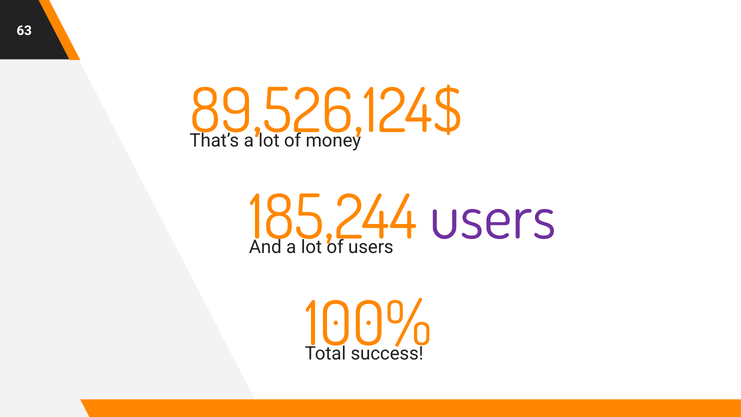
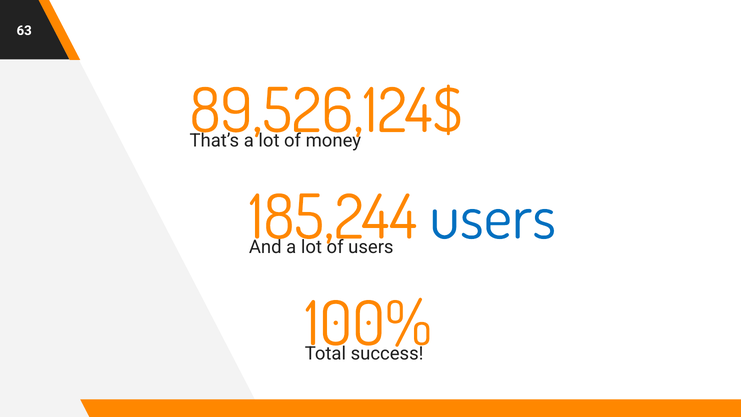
users at (493, 218) colour: purple -> blue
